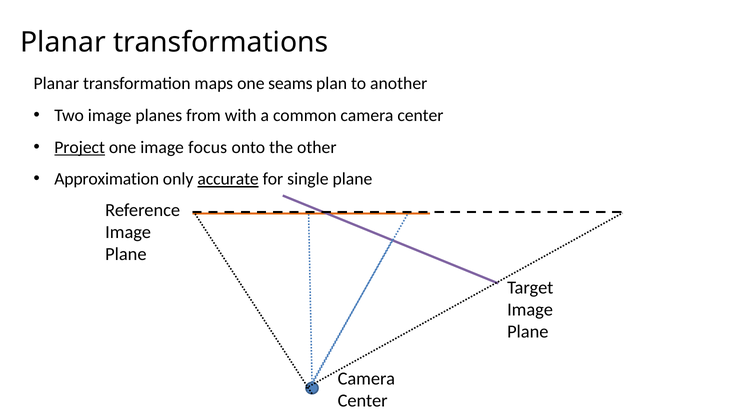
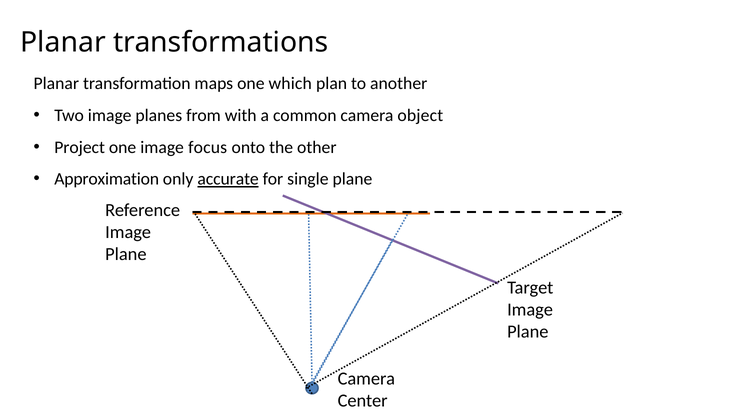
seams: seams -> which
common camera center: center -> object
Project underline: present -> none
